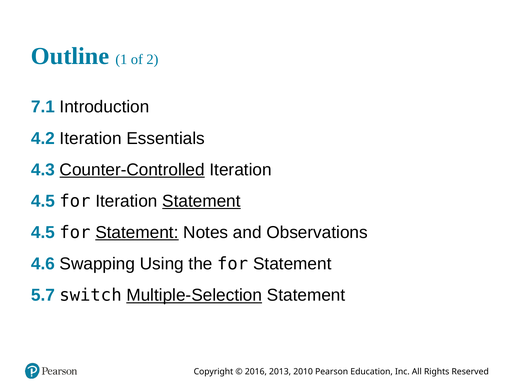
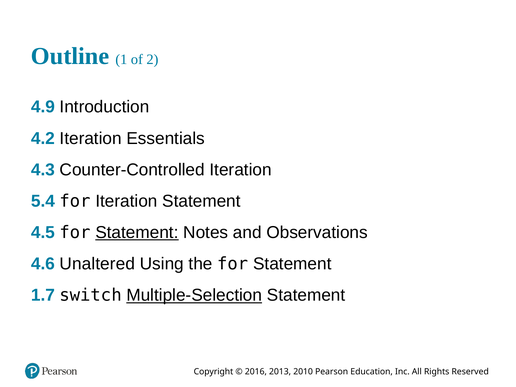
7.1: 7.1 -> 4.9
Counter-Controlled underline: present -> none
4.5 at (43, 201): 4.5 -> 5.4
Statement at (201, 201) underline: present -> none
Swapping: Swapping -> Unaltered
5.7: 5.7 -> 1.7
